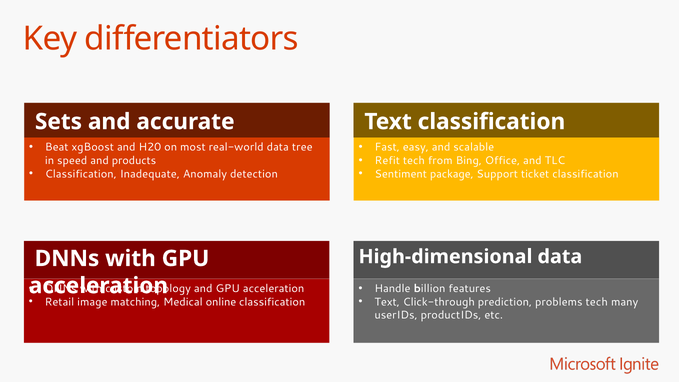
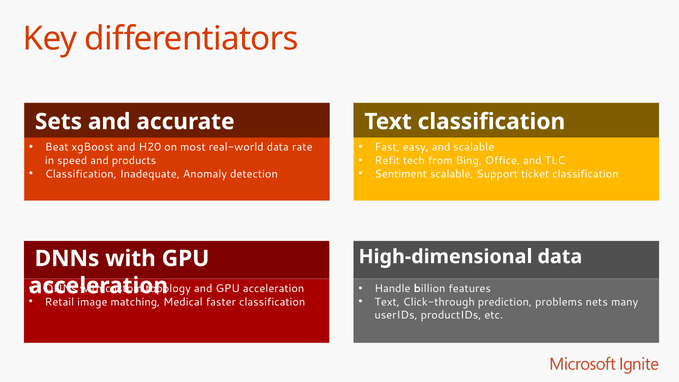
tree: tree -> rate
Sentiment package: package -> scalable
online: online -> faster
problems tech: tech -> nets
